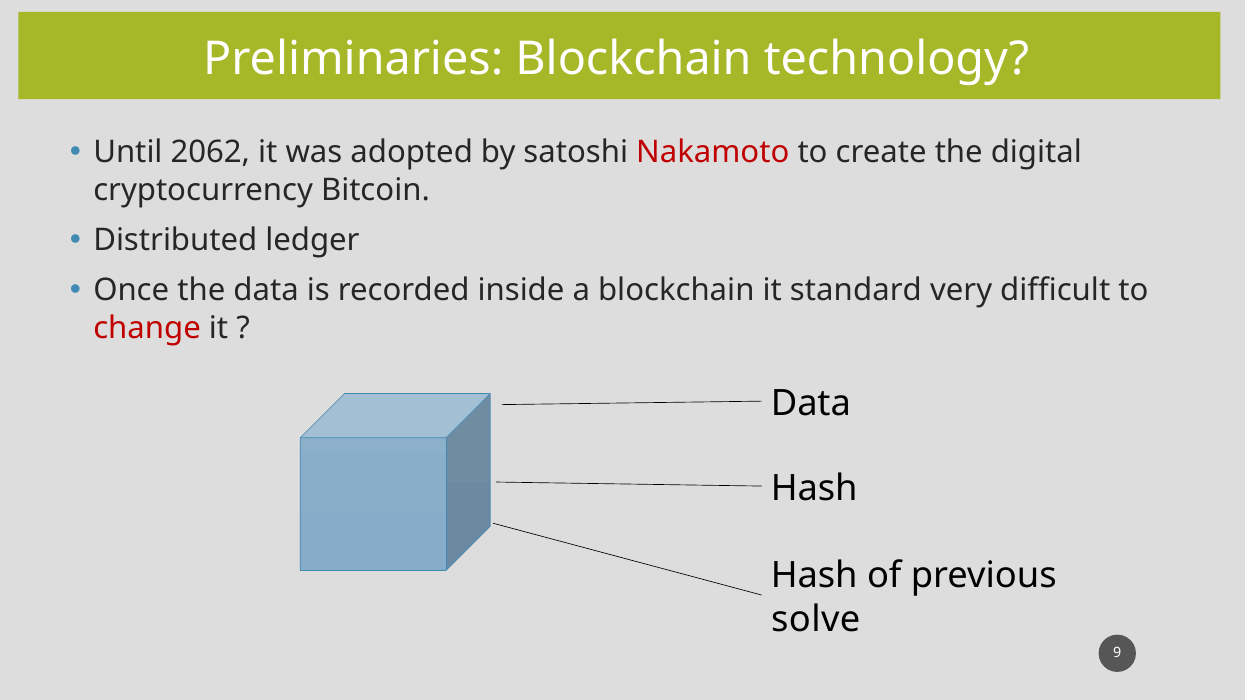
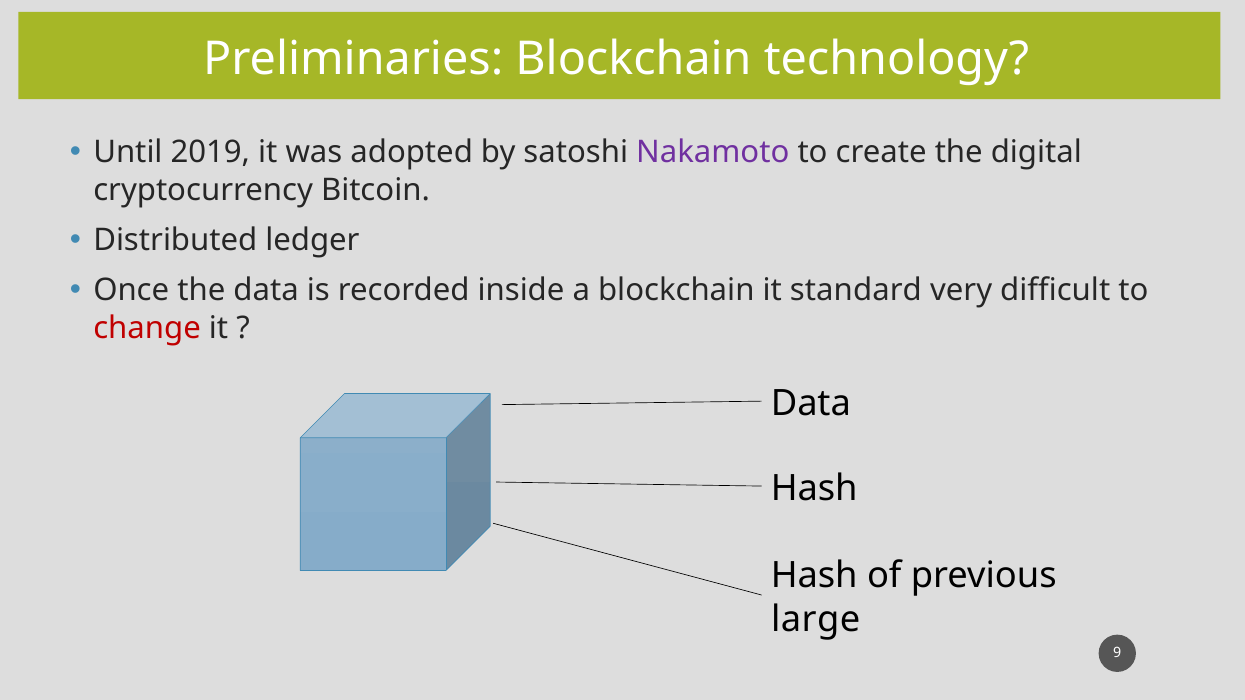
2062: 2062 -> 2019
Nakamoto colour: red -> purple
solve: solve -> large
